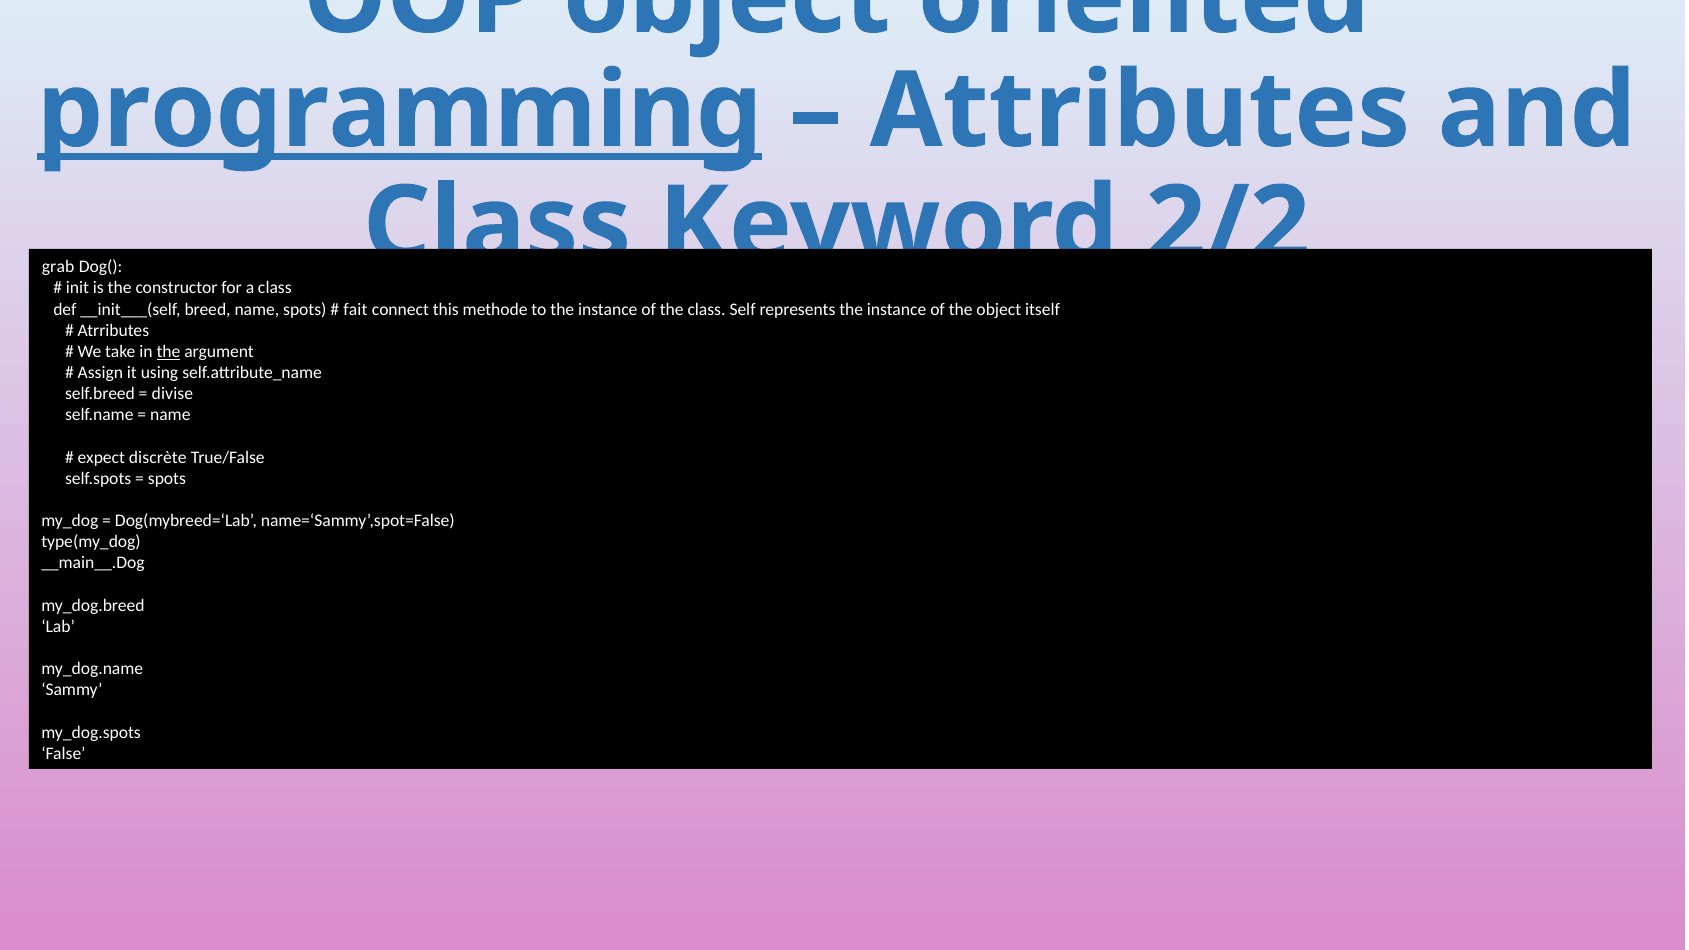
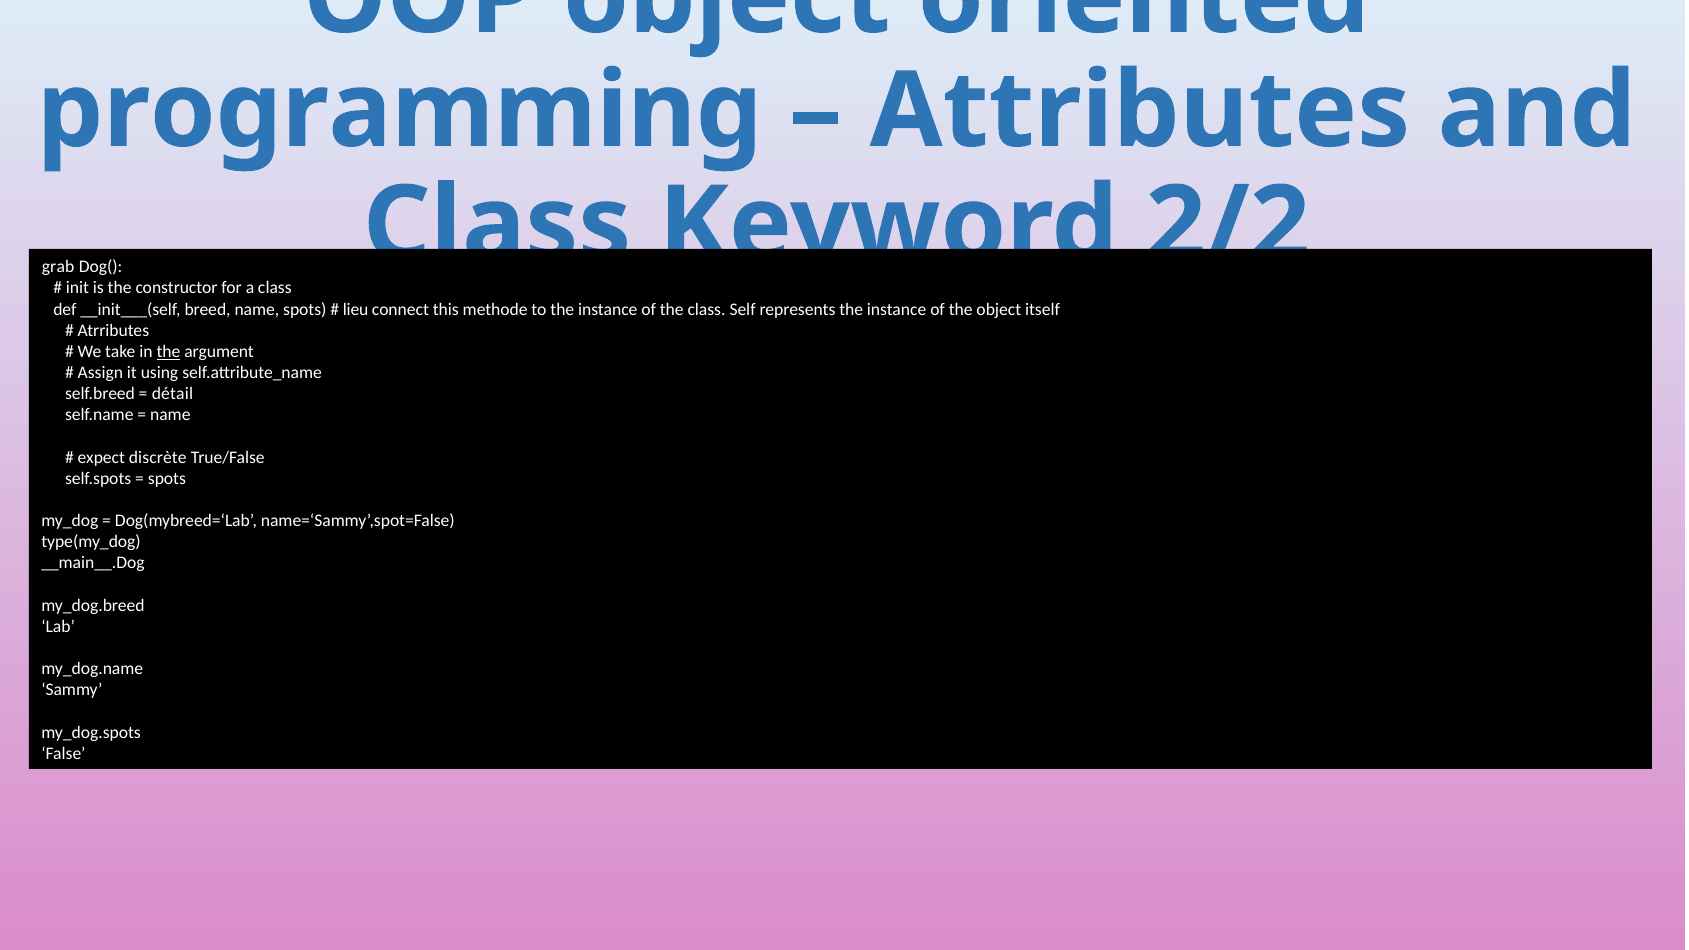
programming underline: present -> none
fait: fait -> lieu
divise: divise -> détail
